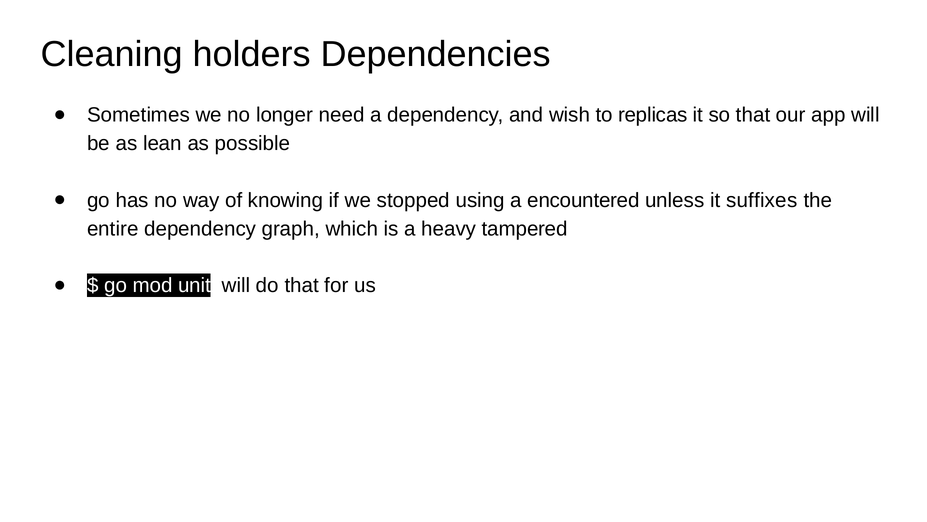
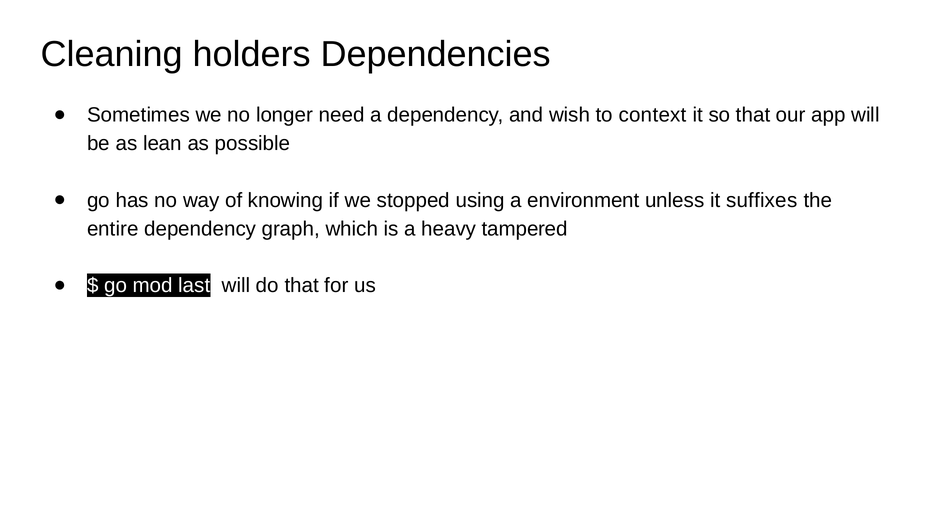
replicas: replicas -> context
encountered: encountered -> environment
unit: unit -> last
